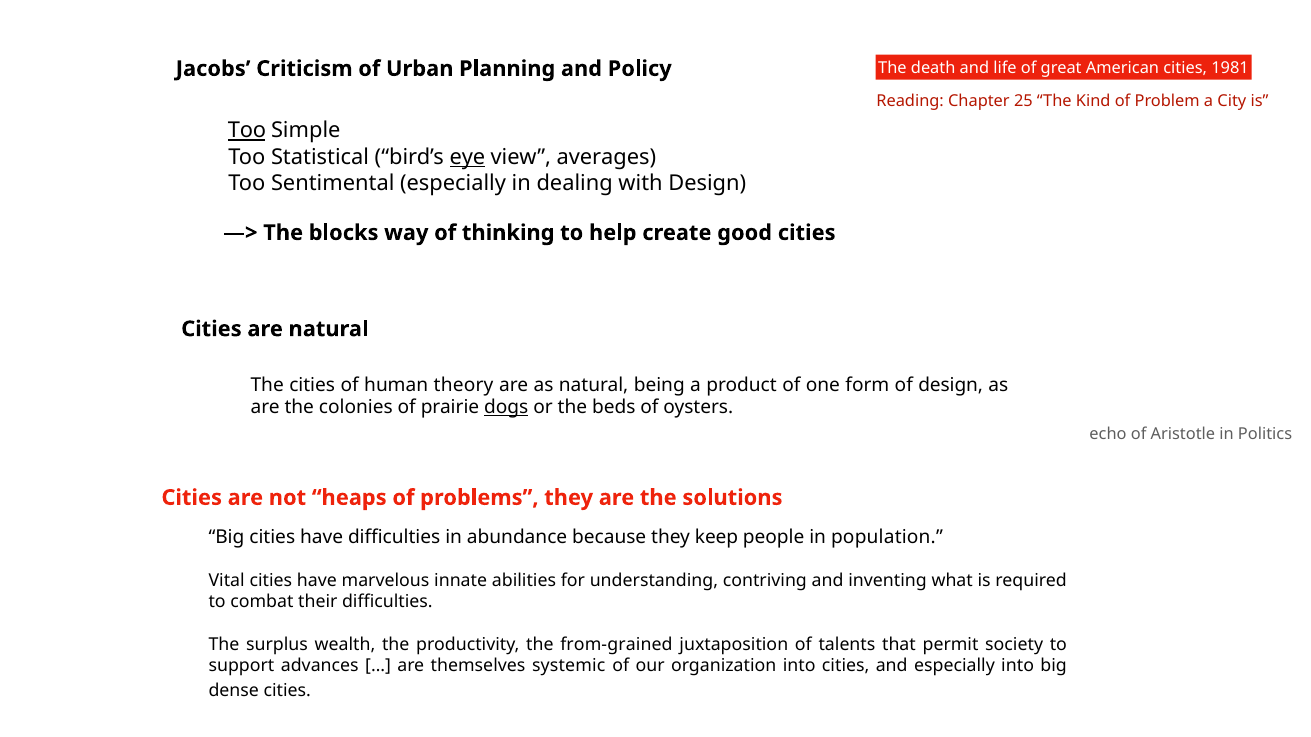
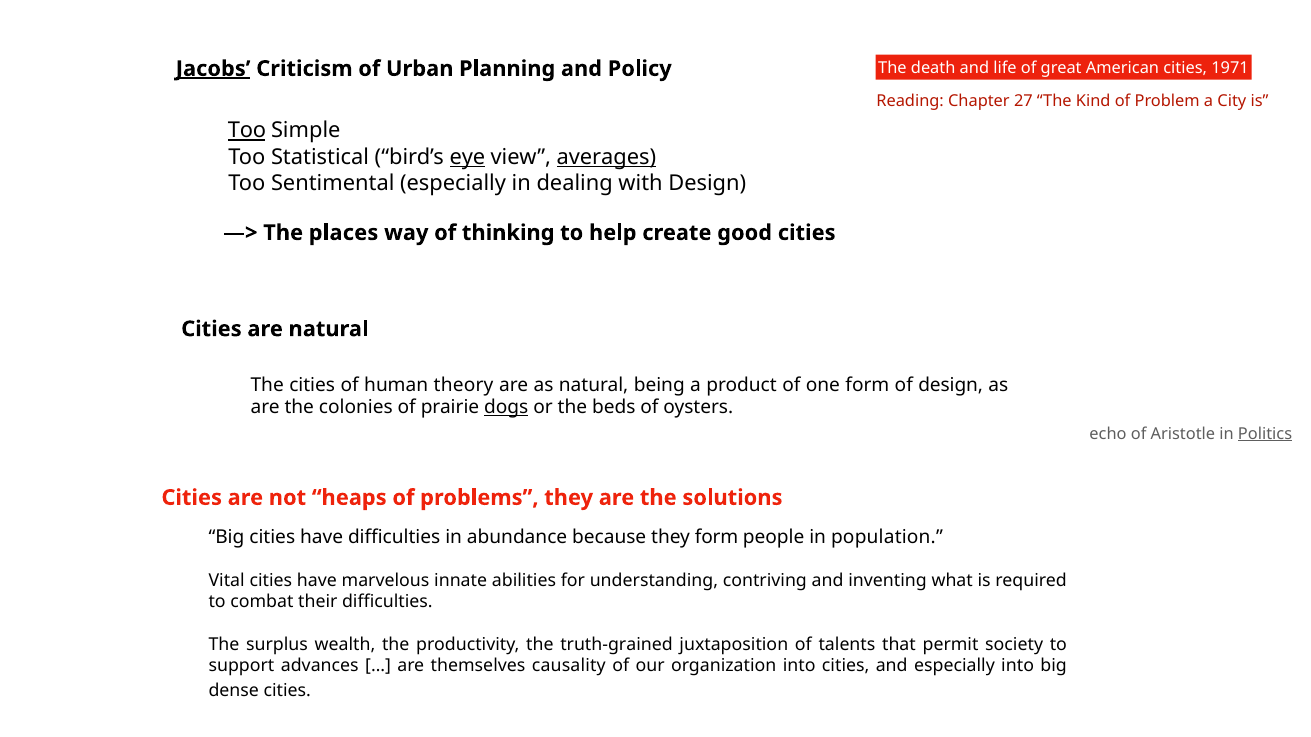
1981: 1981 -> 1971
Jacobs underline: none -> present
25: 25 -> 27
averages underline: none -> present
blocks: blocks -> places
Politics underline: none -> present
they keep: keep -> form
from-grained: from-grained -> truth-grained
systemic: systemic -> causality
